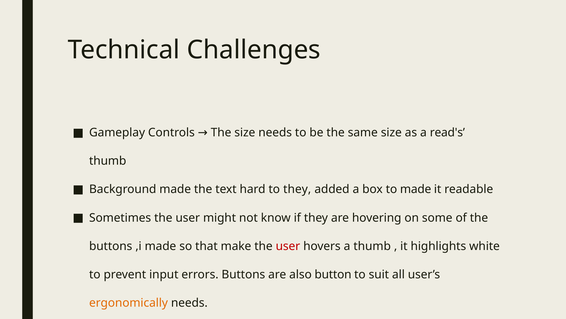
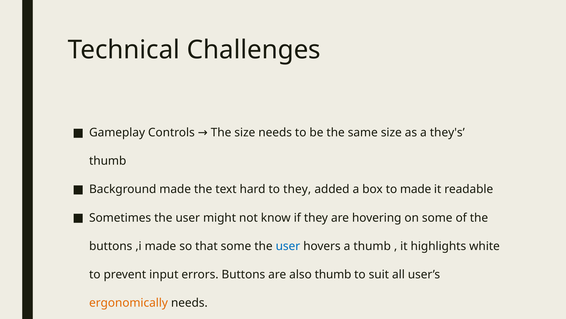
read's: read's -> they's
that make: make -> some
user at (288, 246) colour: red -> blue
also button: button -> thumb
